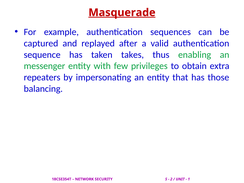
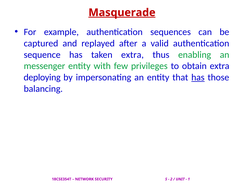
taken takes: takes -> extra
repeaters: repeaters -> deploying
has at (198, 77) underline: none -> present
